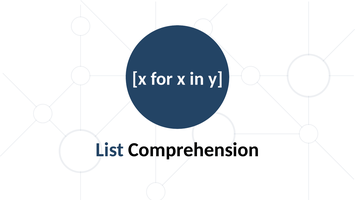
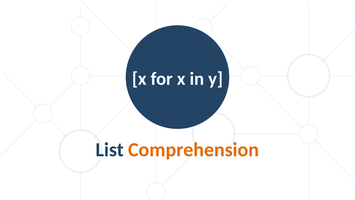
Comprehension colour: black -> orange
